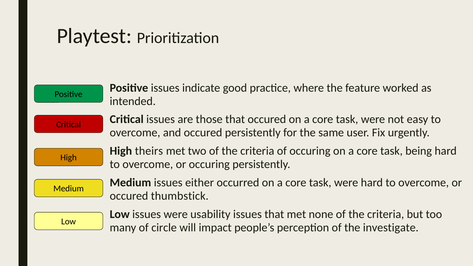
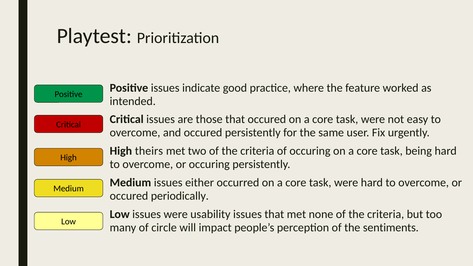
thumbstick: thumbstick -> periodically
investigate: investigate -> sentiments
